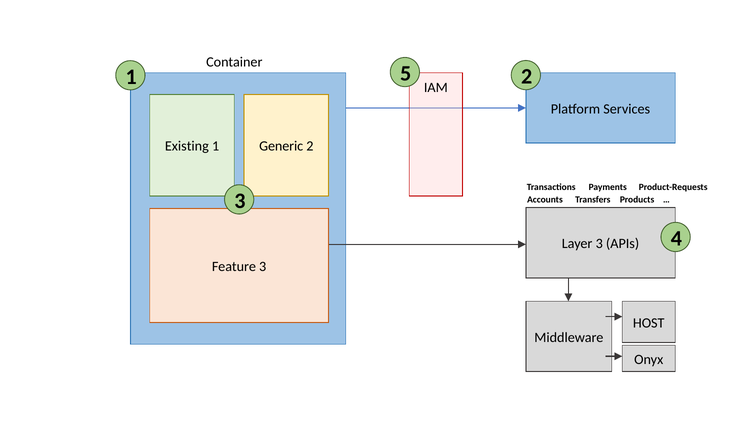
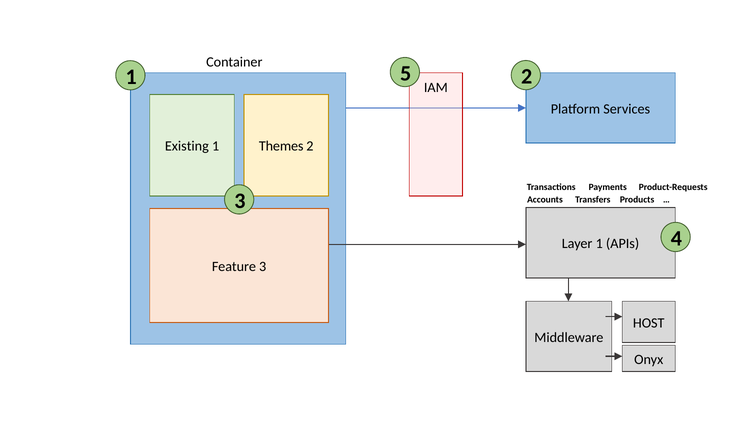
Generic: Generic -> Themes
Layer 3: 3 -> 1
